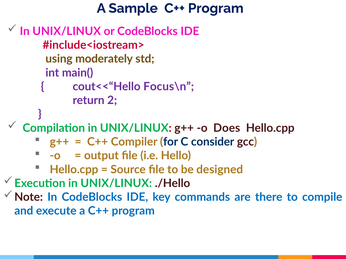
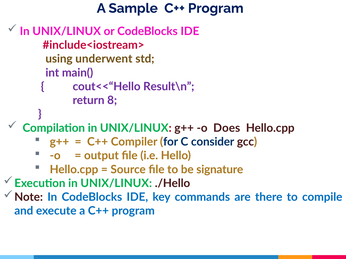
moderately: moderately -> underwent
Focus\n: Focus\n -> Result\n
2: 2 -> 8
designed: designed -> signature
